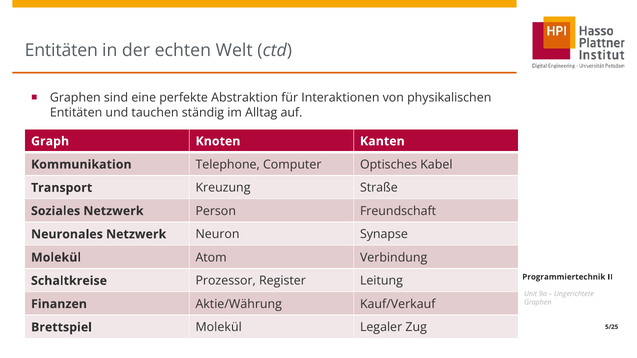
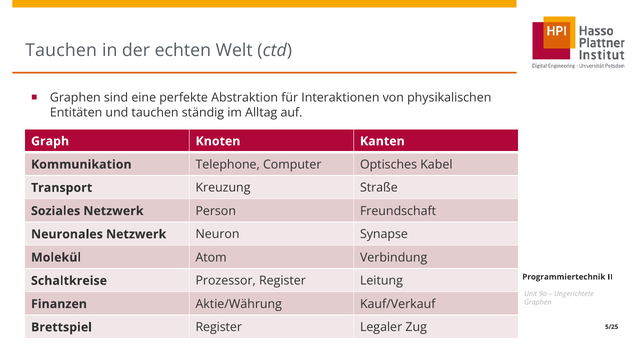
Entitäten at (61, 50): Entitäten -> Tauchen
Brettspiel Molekül: Molekül -> Register
